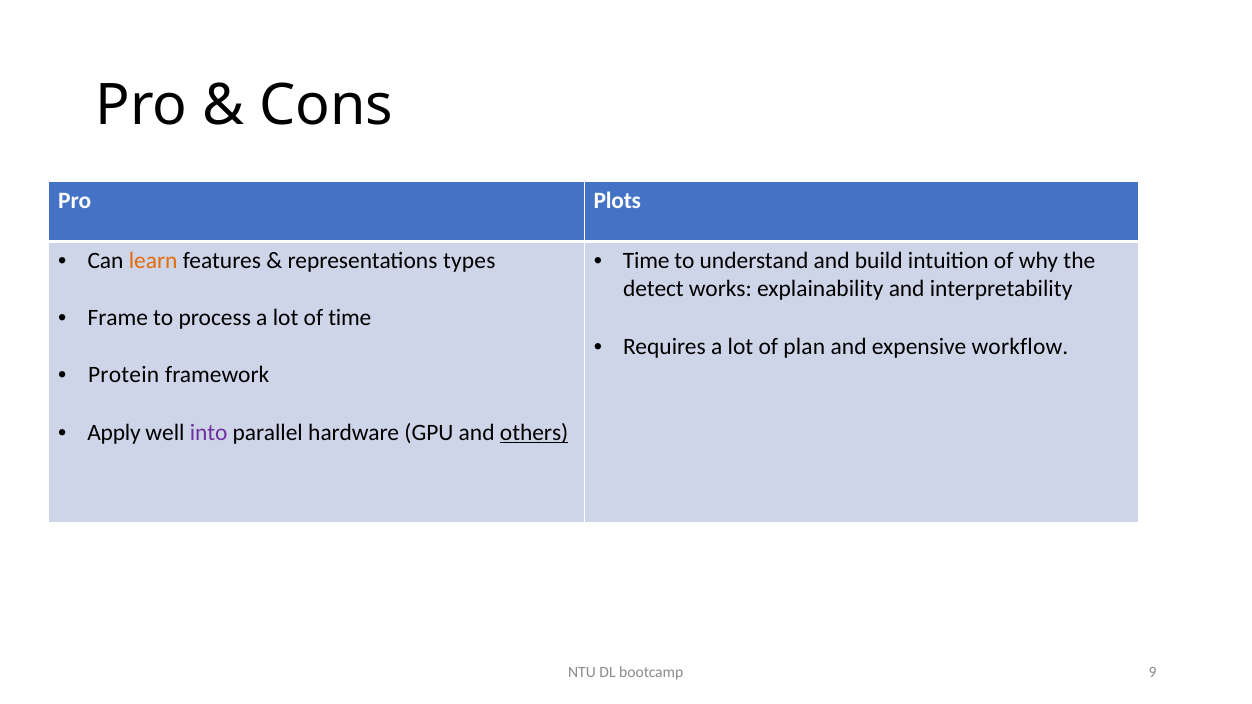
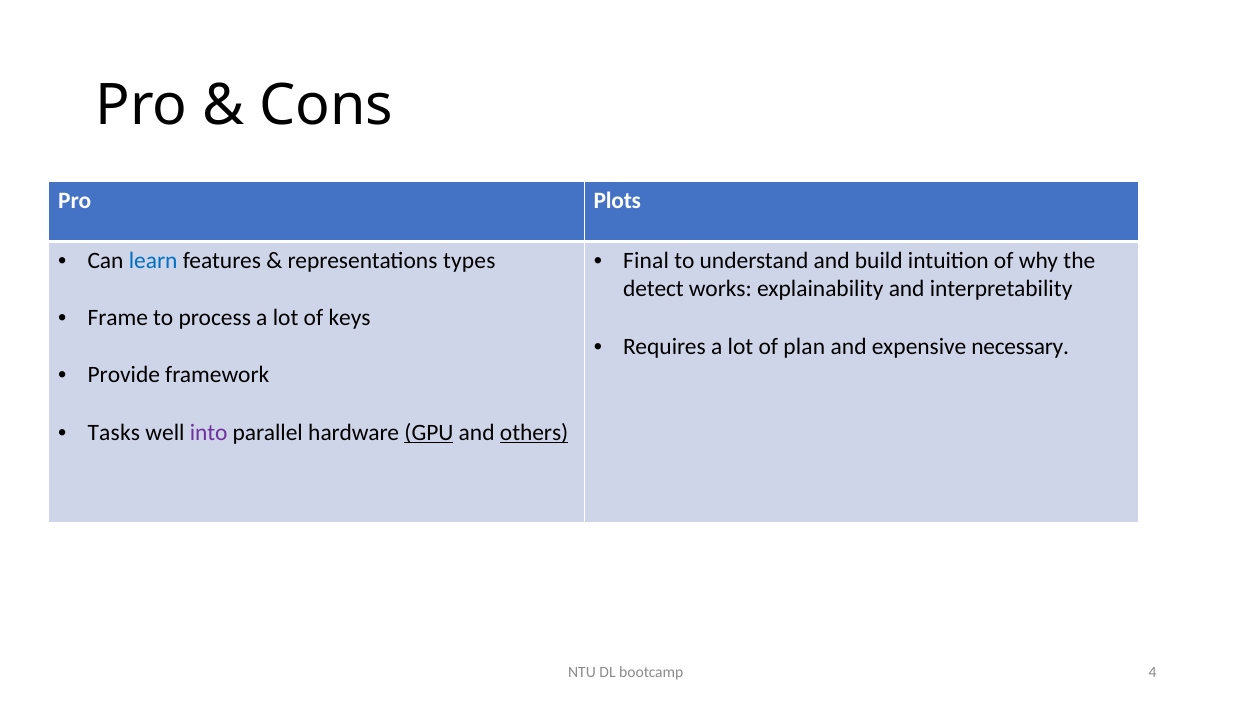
learn colour: orange -> blue
Time at (646, 261): Time -> Final
of time: time -> keys
workflow: workflow -> necessary
Protein: Protein -> Provide
Apply: Apply -> Tasks
GPU underline: none -> present
9: 9 -> 4
